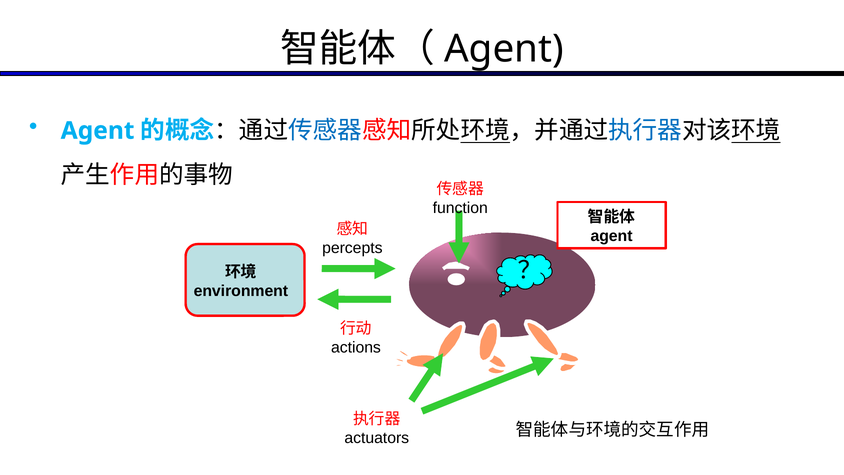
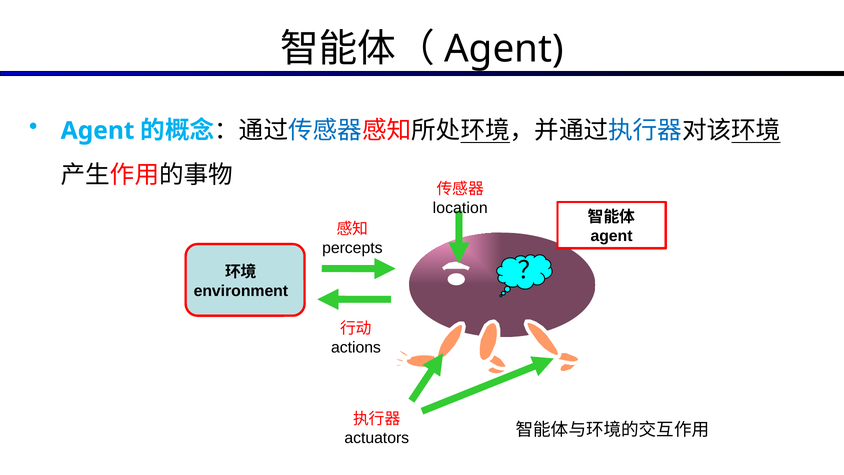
function: function -> location
